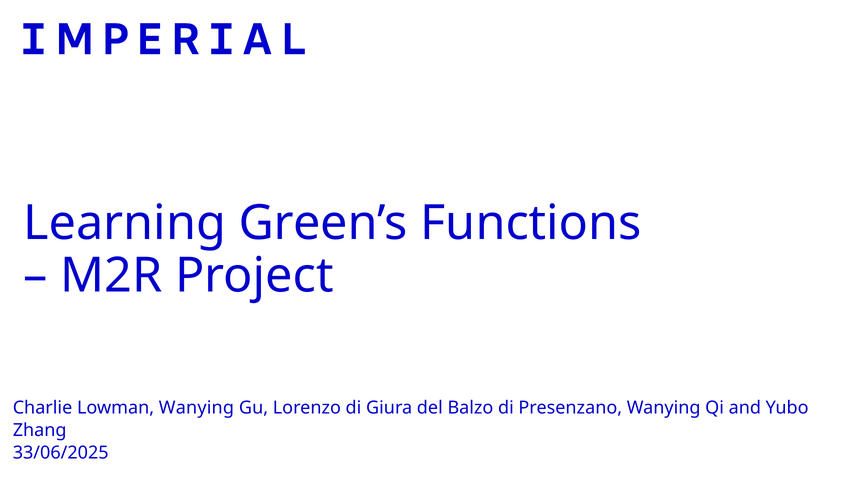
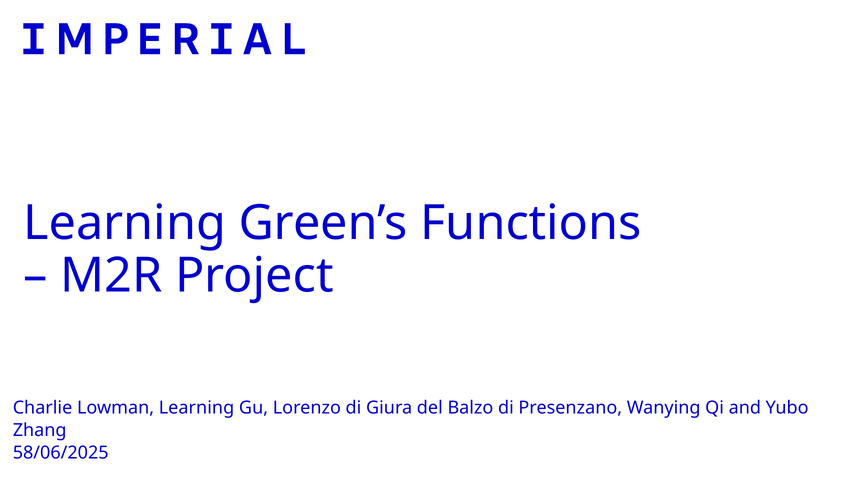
Lowman Wanying: Wanying -> Learning
33/06/2025: 33/06/2025 -> 58/06/2025
